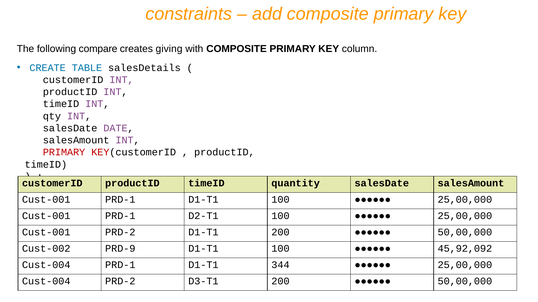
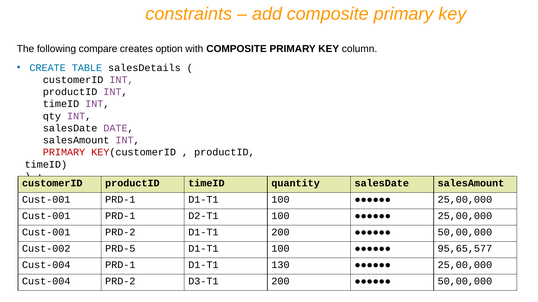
giving: giving -> option
PRD-9: PRD-9 -> PRD-5
45,92,092: 45,92,092 -> 95,65,577
344: 344 -> 130
